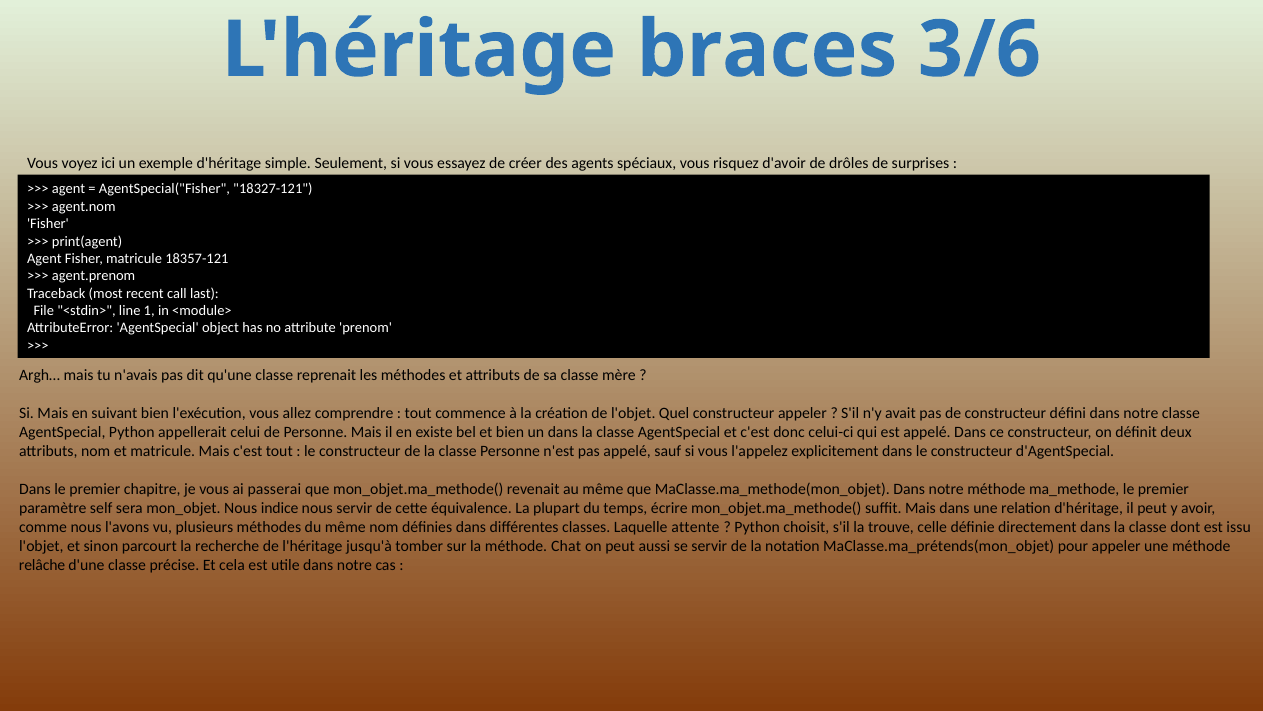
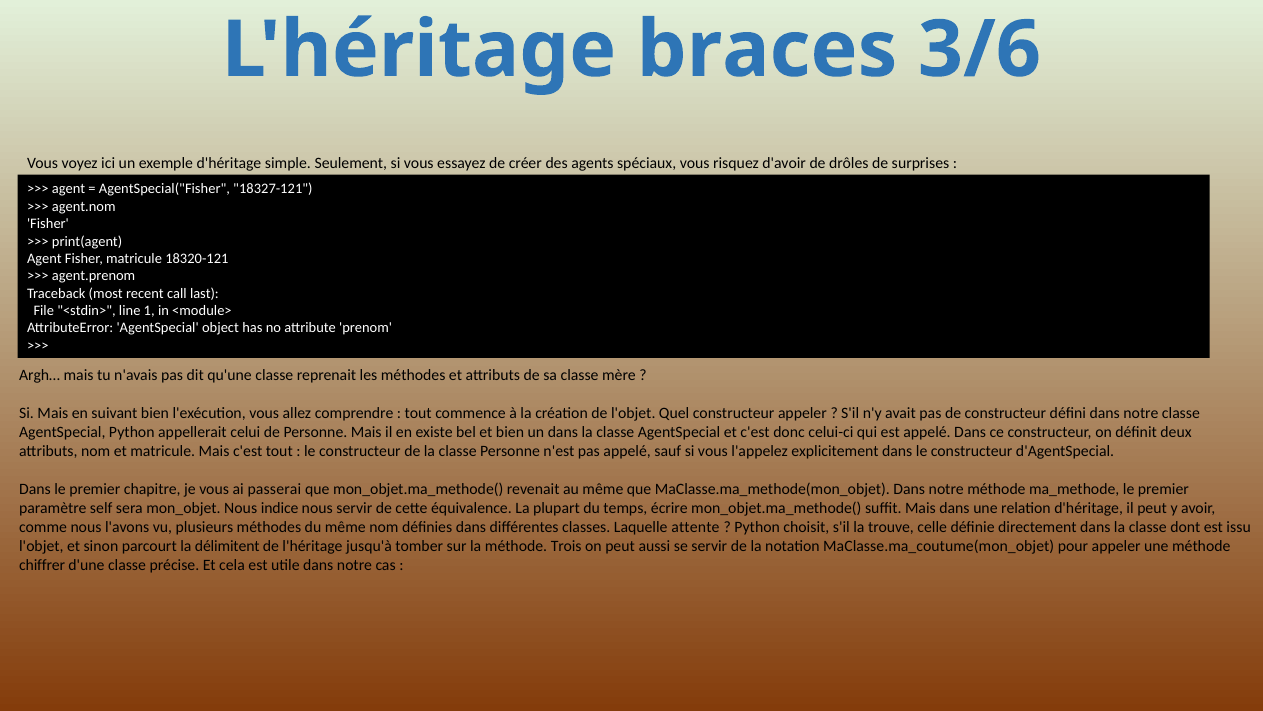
18357-121: 18357-121 -> 18320-121
recherche: recherche -> délimitent
Chat: Chat -> Trois
MaClasse.ma_prétends(mon_objet: MaClasse.ma_prétends(mon_objet -> MaClasse.ma_coutume(mon_objet
relâche: relâche -> chiffrer
